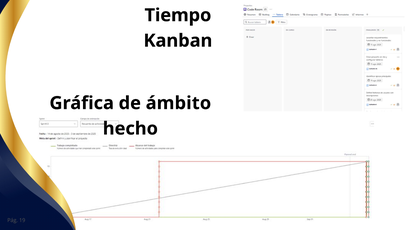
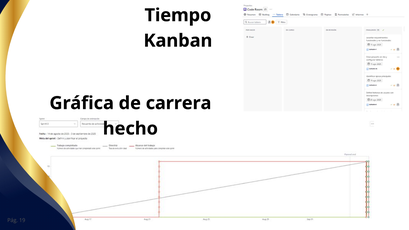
ámbito: ámbito -> carrera
